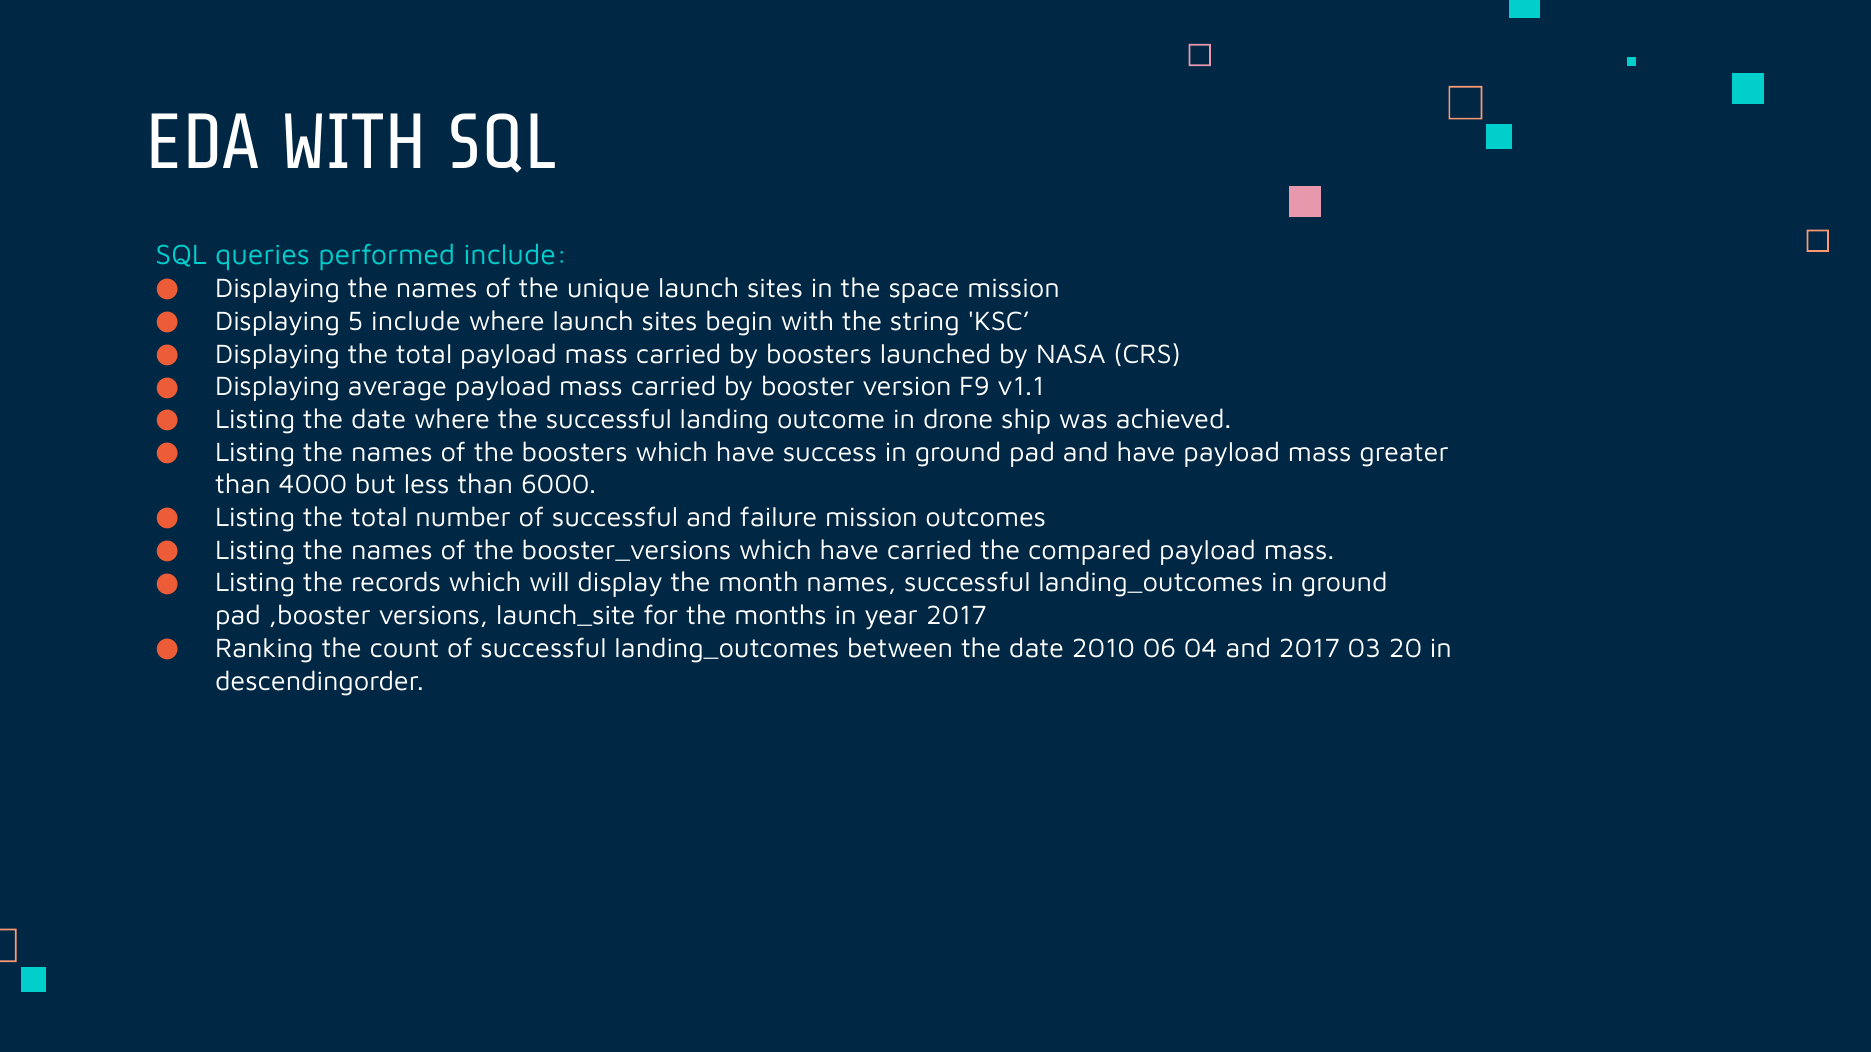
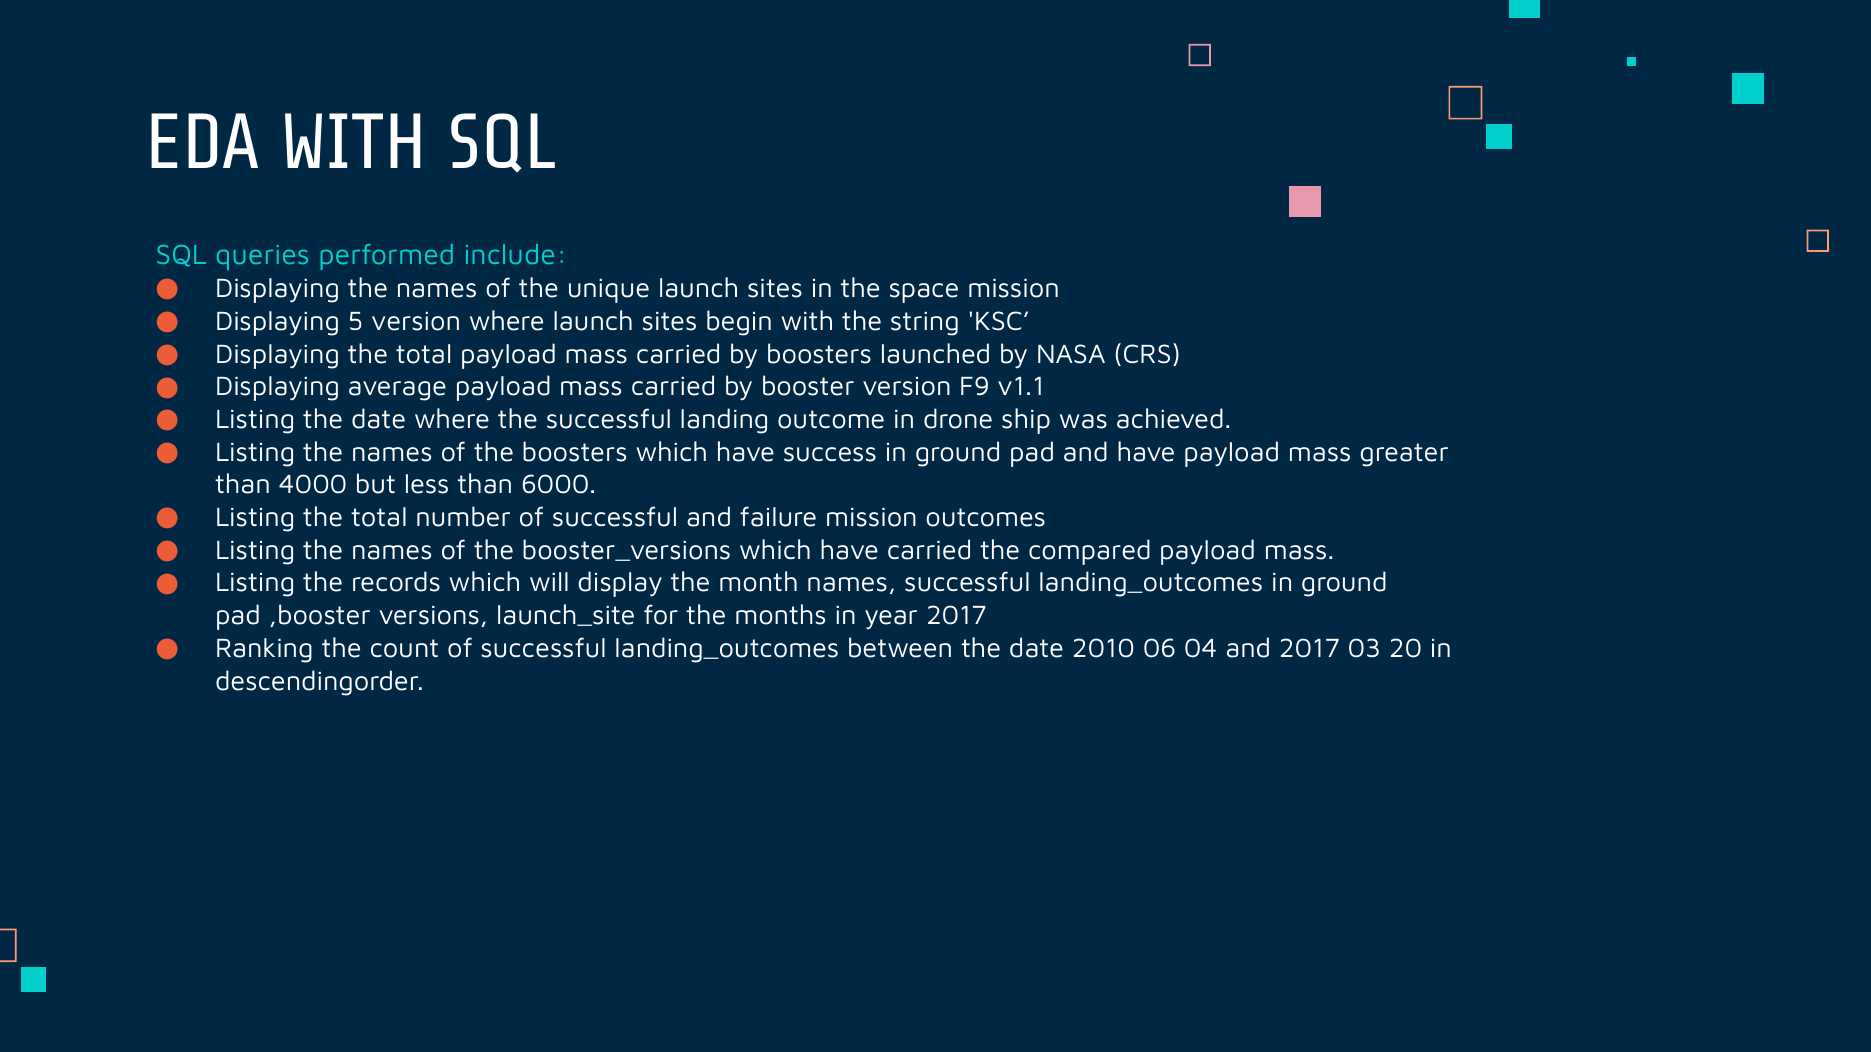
5 include: include -> version
